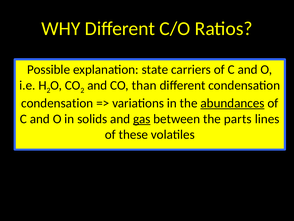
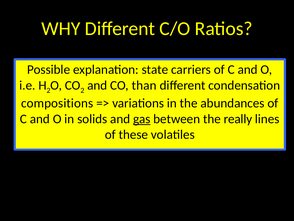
condensation at (57, 103): condensation -> compositions
abundances underline: present -> none
parts: parts -> really
